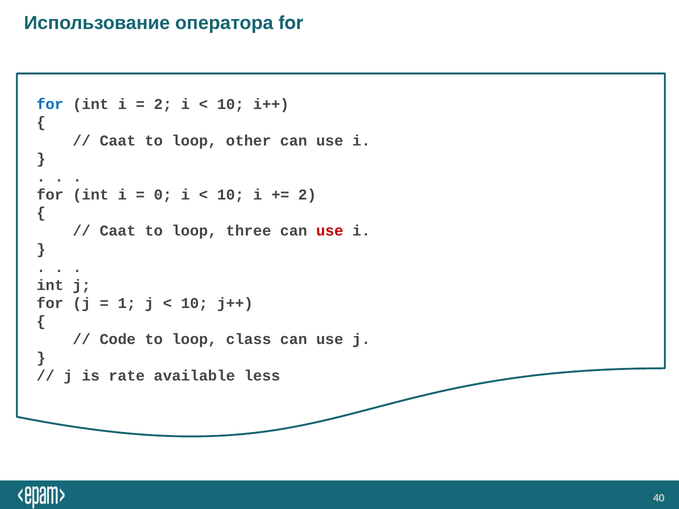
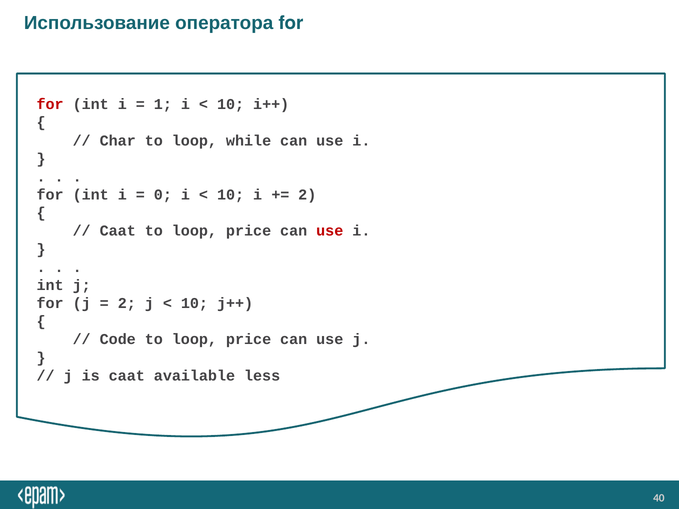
for at (50, 104) colour: blue -> red
2 at (163, 104): 2 -> 1
Caat at (118, 141): Caat -> Char
other: other -> while
three at (249, 231): three -> price
1 at (127, 303): 1 -> 2
Code to loop class: class -> price
is rate: rate -> caat
